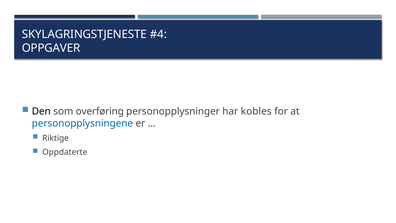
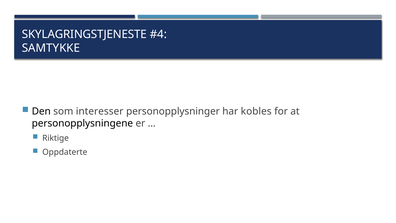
OPPGAVER: OPPGAVER -> SAMTYKKE
overføring: overføring -> interesser
personopplysningene colour: blue -> black
